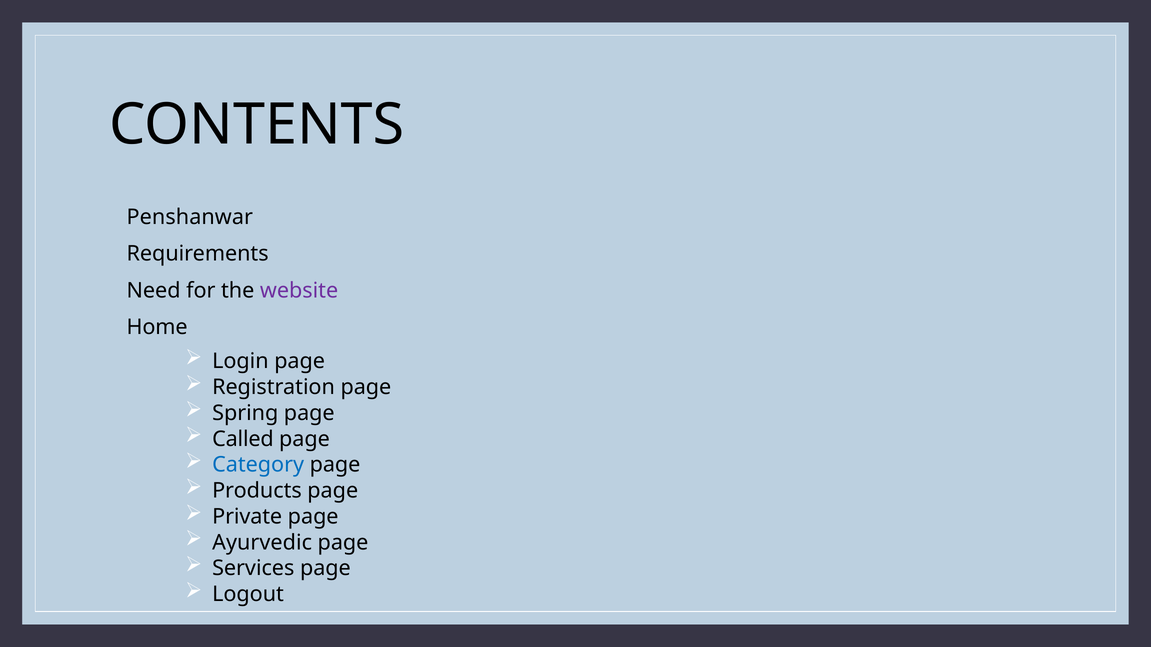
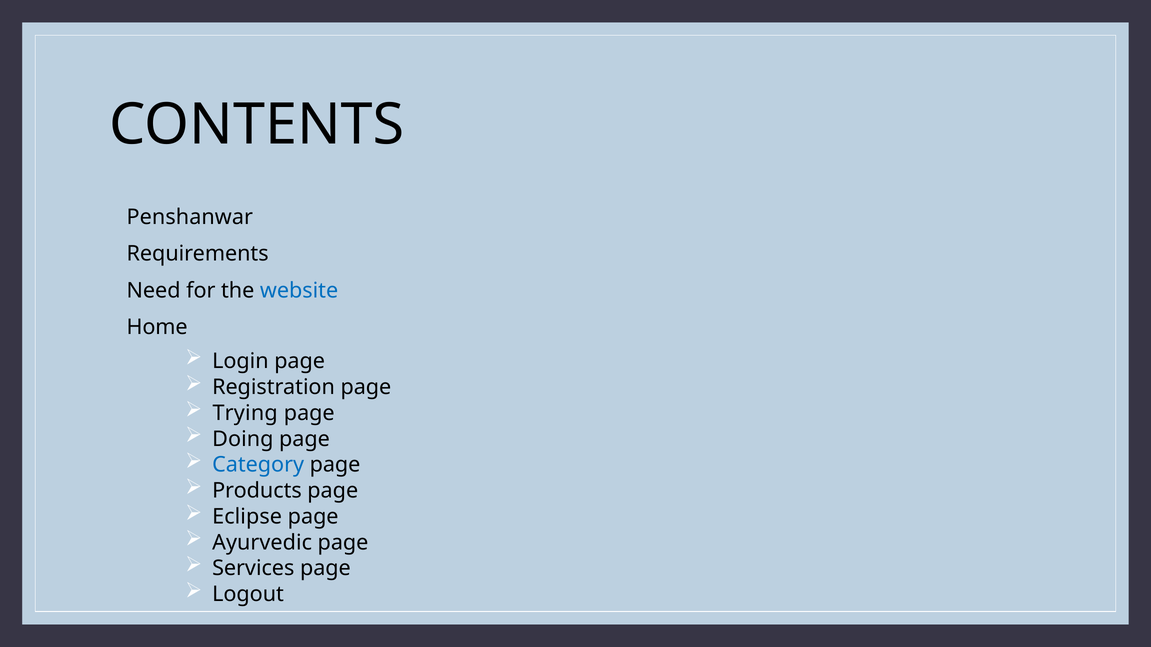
website colour: purple -> blue
Spring: Spring -> Trying
Called: Called -> Doing
Private: Private -> Eclipse
